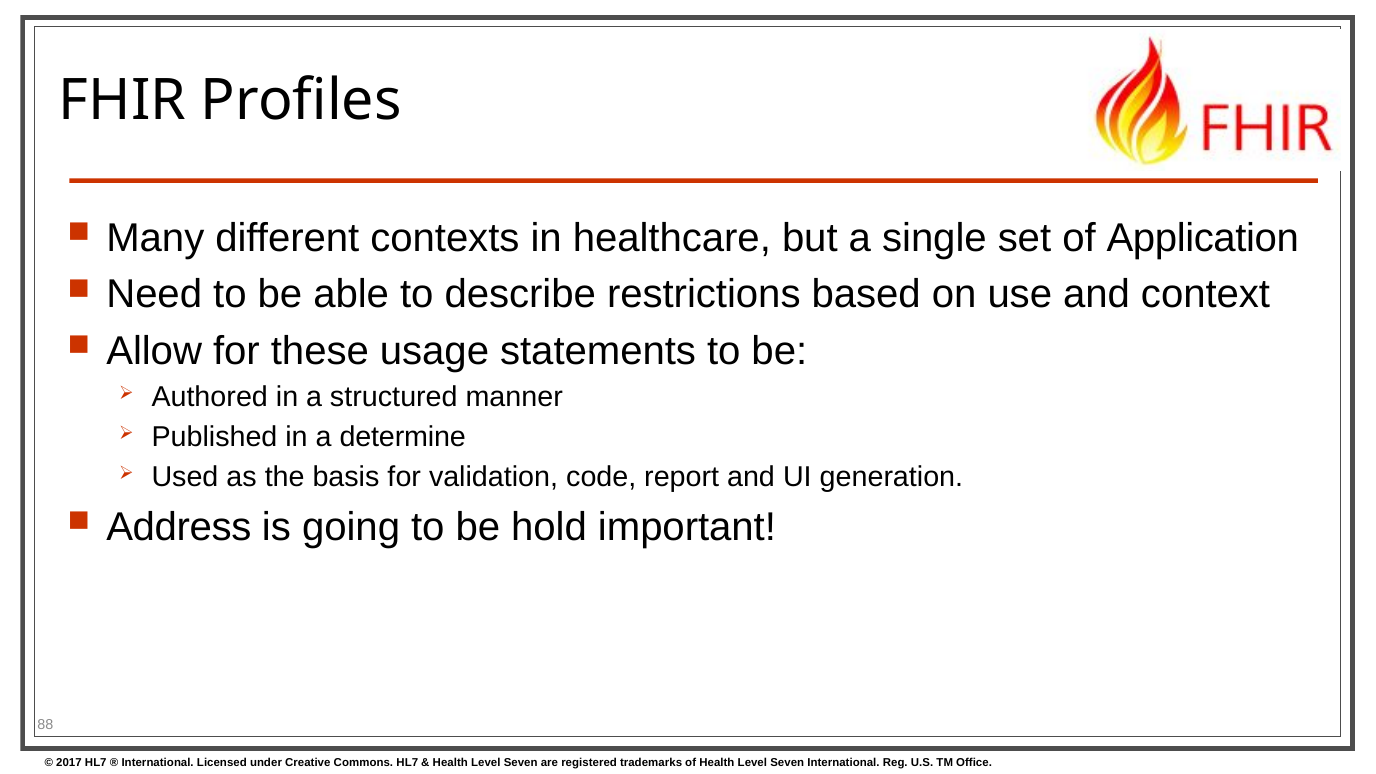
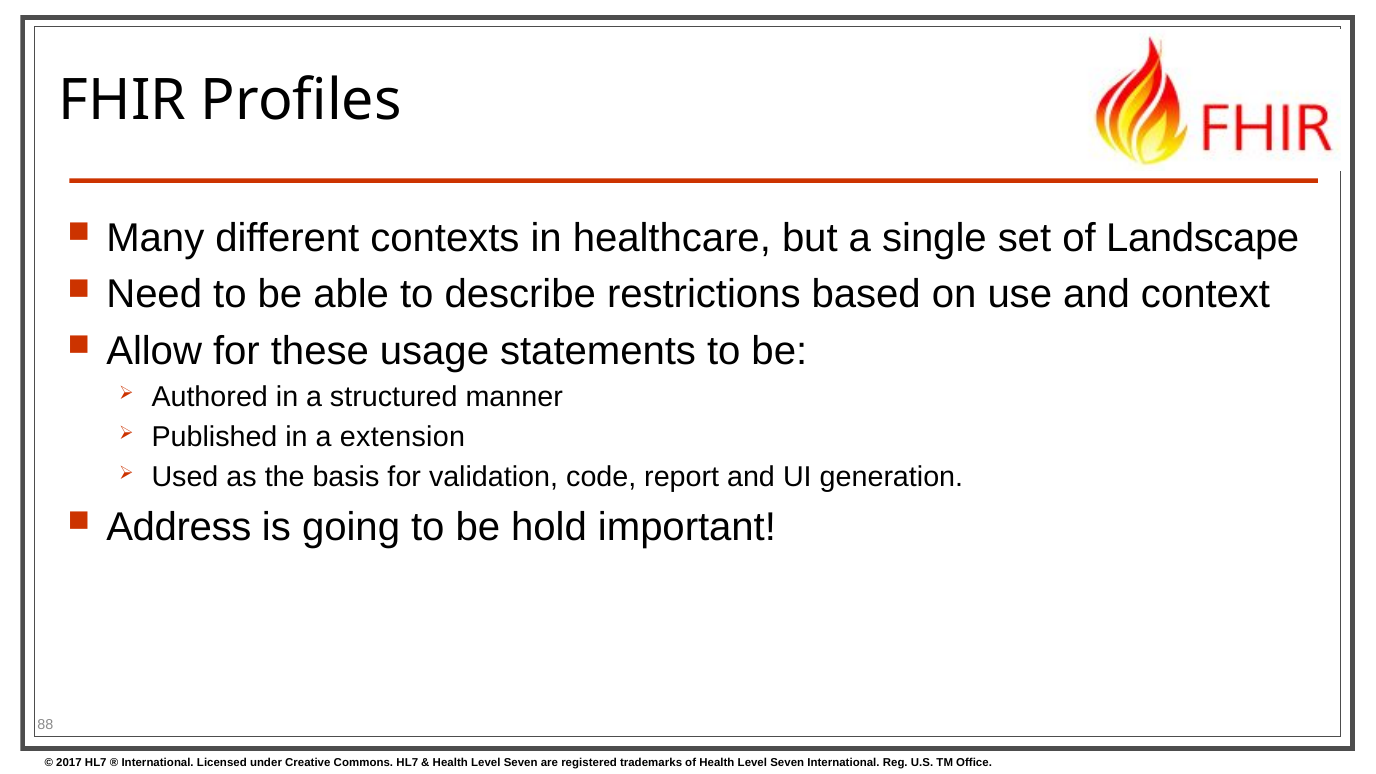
Application: Application -> Landscape
determine: determine -> extension
